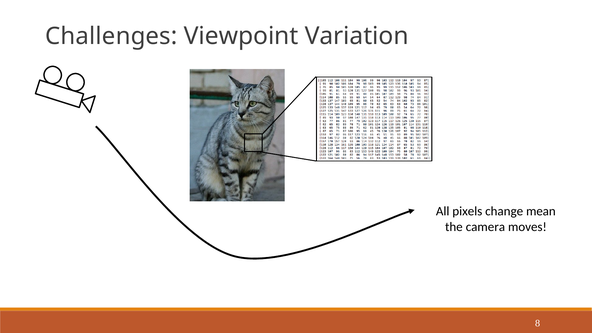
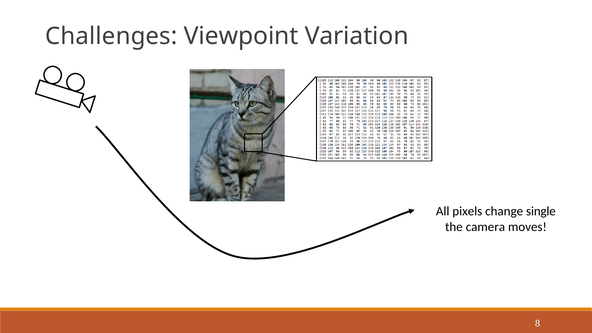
mean: mean -> single
